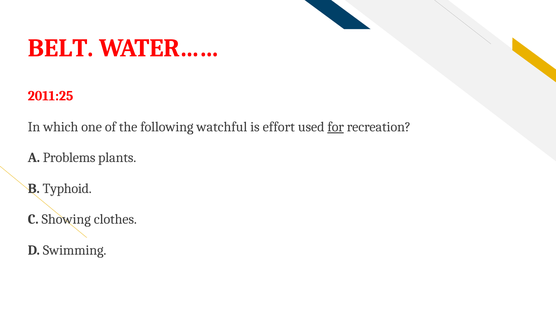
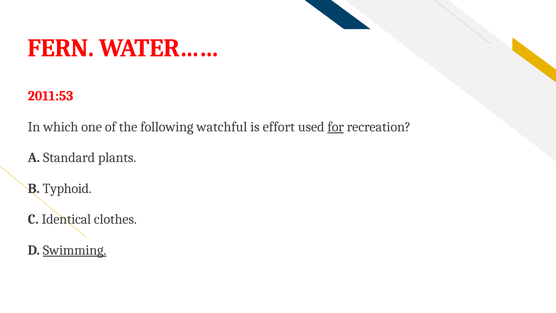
BELT: BELT -> FERN
2011:25: 2011:25 -> 2011:53
Problems: Problems -> Standard
Showing: Showing -> Identical
Swimming underline: none -> present
